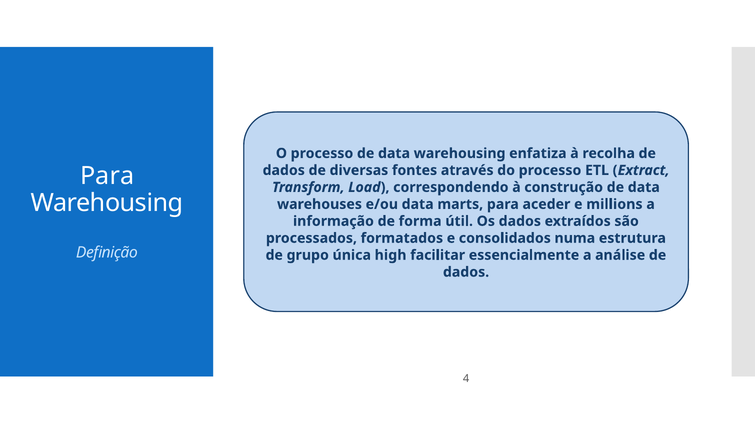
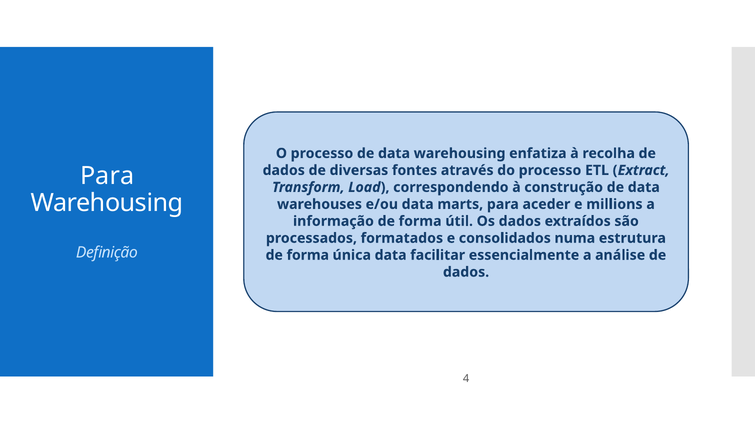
grupo at (308, 256): grupo -> forma
única high: high -> data
